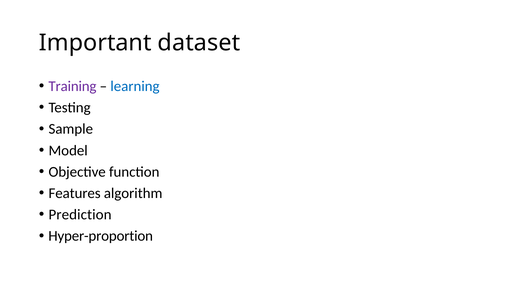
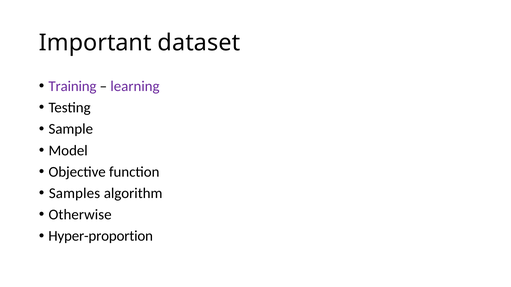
learning colour: blue -> purple
Features: Features -> Samples
Prediction: Prediction -> Otherwise
